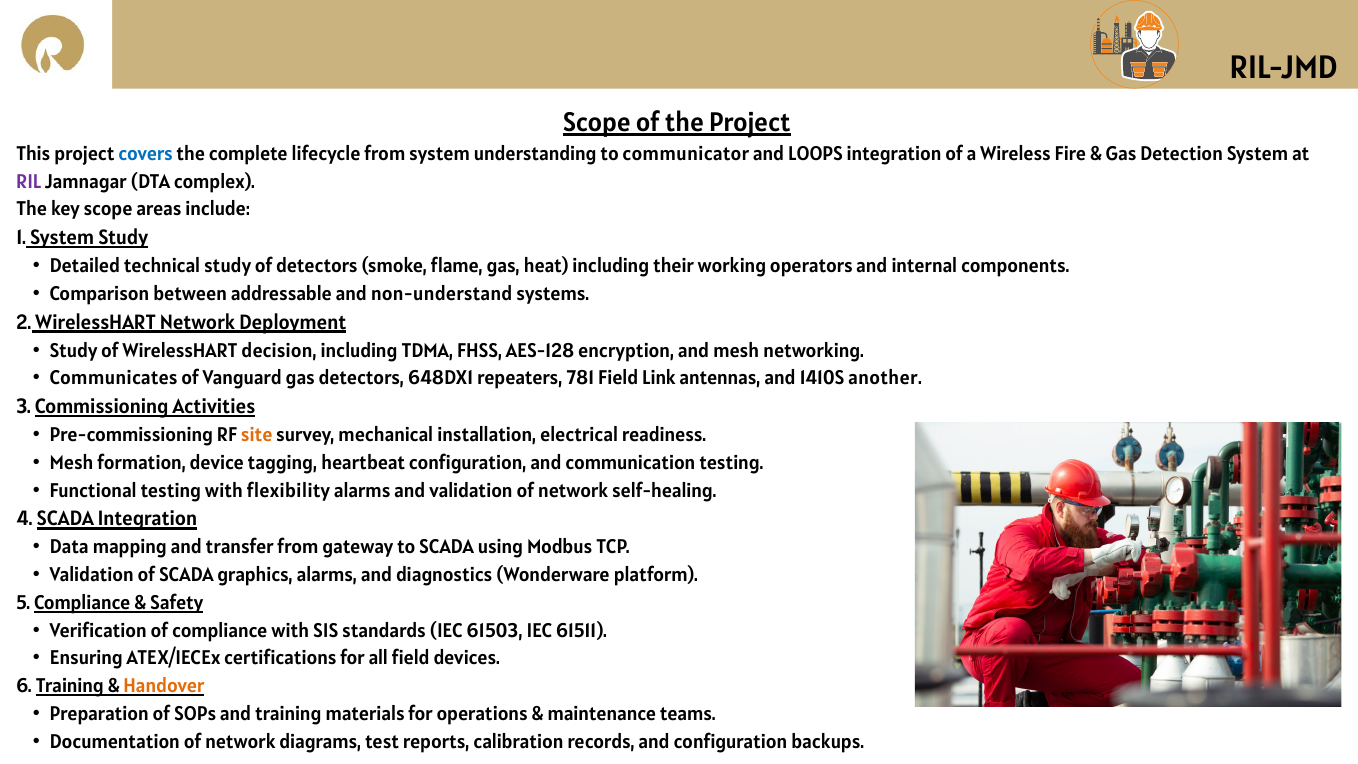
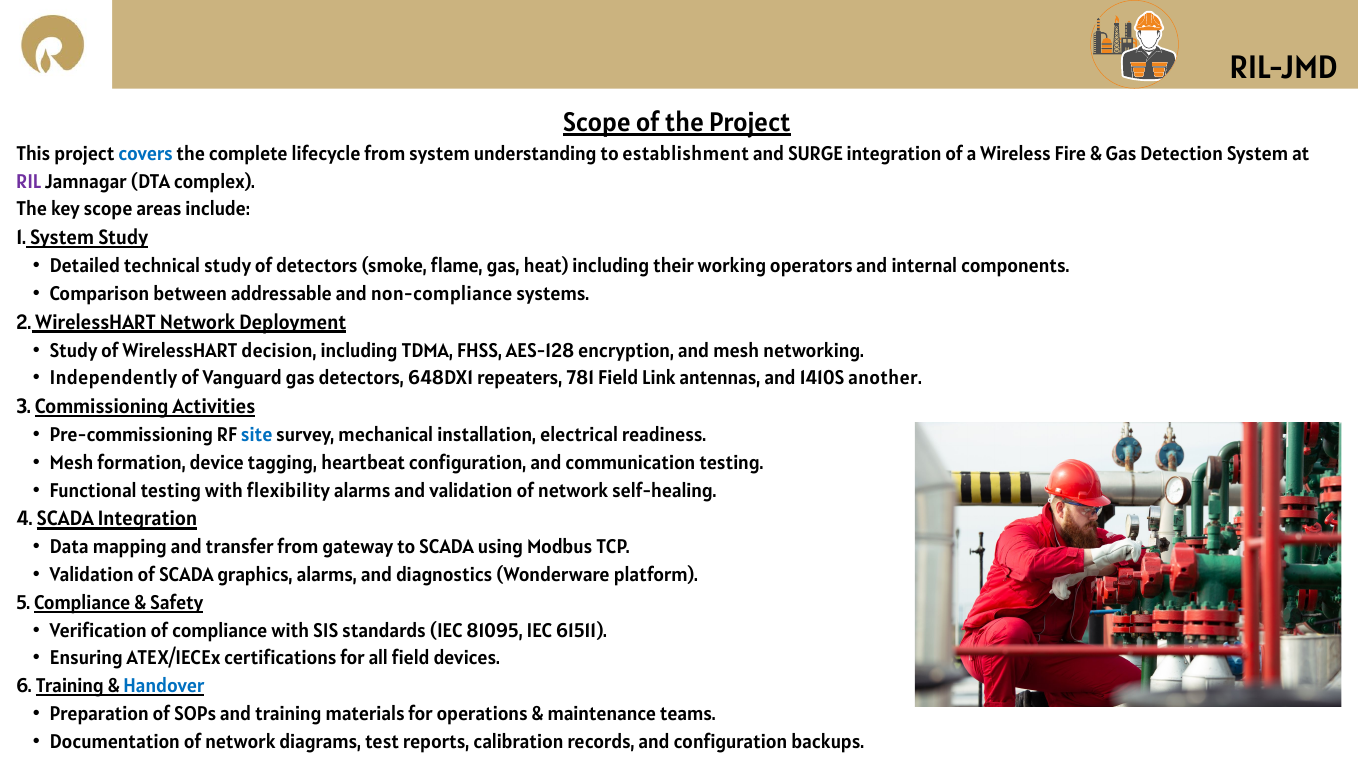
communicator: communicator -> establishment
LOOPS: LOOPS -> SURGE
non-understand: non-understand -> non-compliance
Communicates: Communicates -> Independently
site colour: orange -> blue
61503: 61503 -> 81095
Handover colour: orange -> blue
